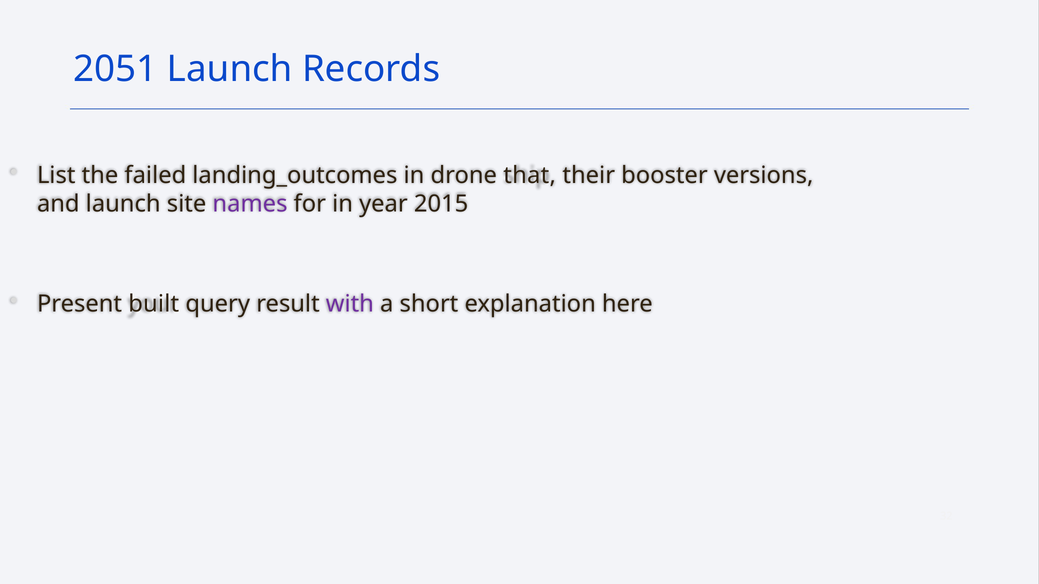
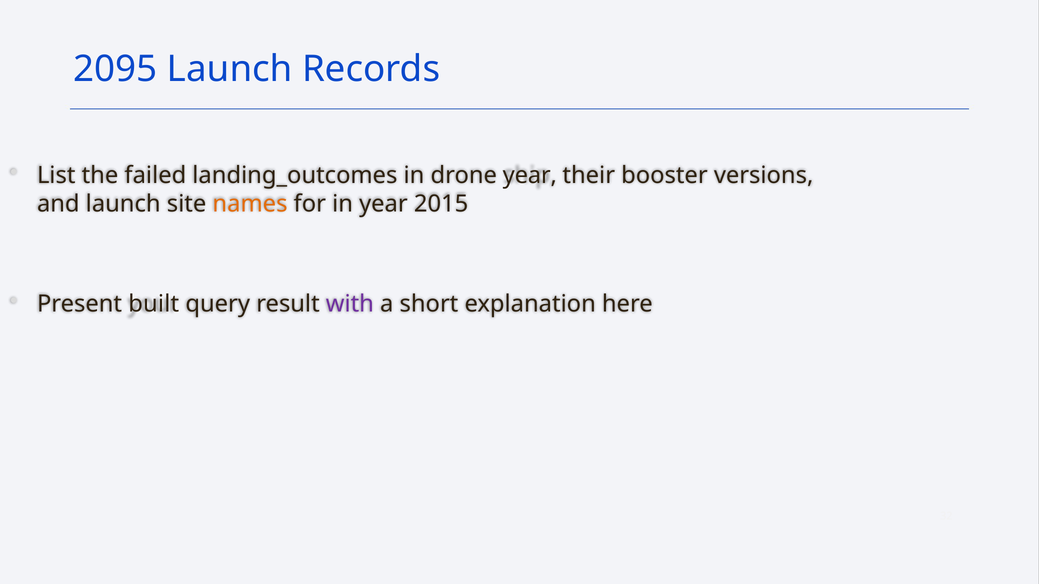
2051: 2051 -> 2095
drone that: that -> year
names colour: purple -> orange
